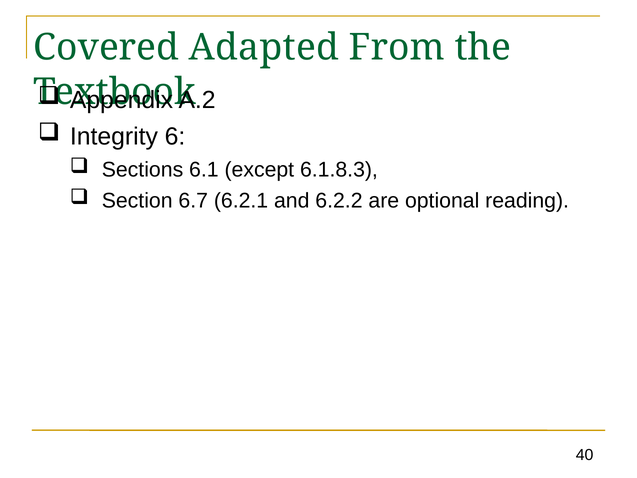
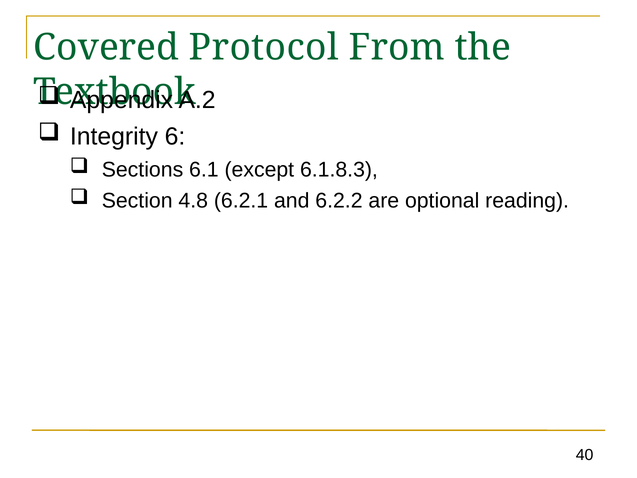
Adapted: Adapted -> Protocol
6.7: 6.7 -> 4.8
